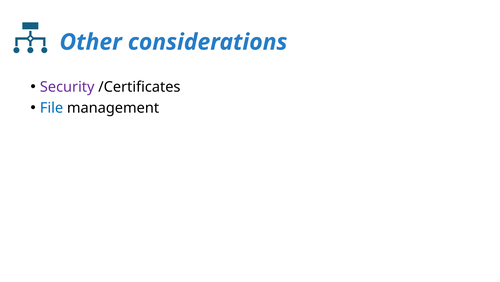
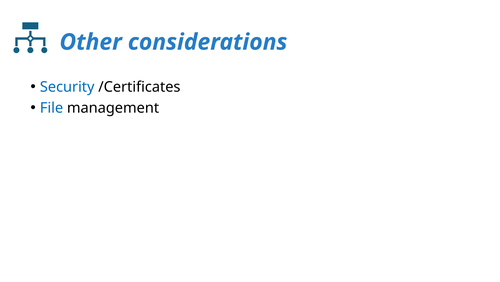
Security colour: purple -> blue
